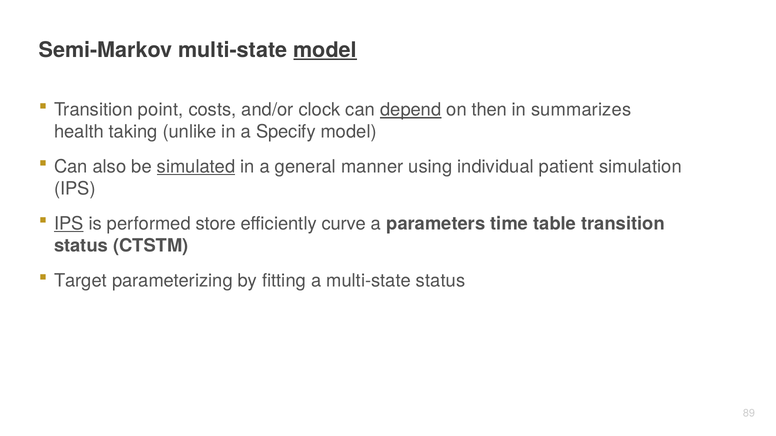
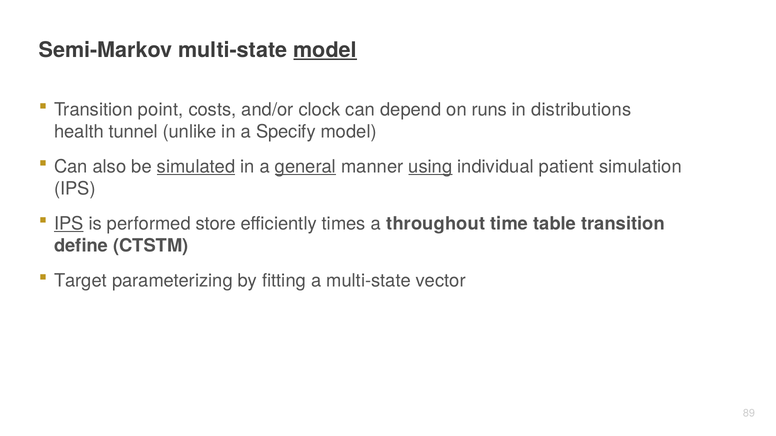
depend underline: present -> none
then: then -> runs
summarizes: summarizes -> distributions
taking: taking -> tunnel
general underline: none -> present
using underline: none -> present
curve: curve -> times
parameters: parameters -> throughout
status at (81, 246): status -> define
multi-state status: status -> vector
